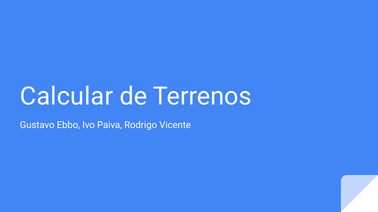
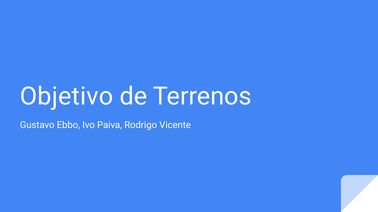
Calcular: Calcular -> Objetivo
